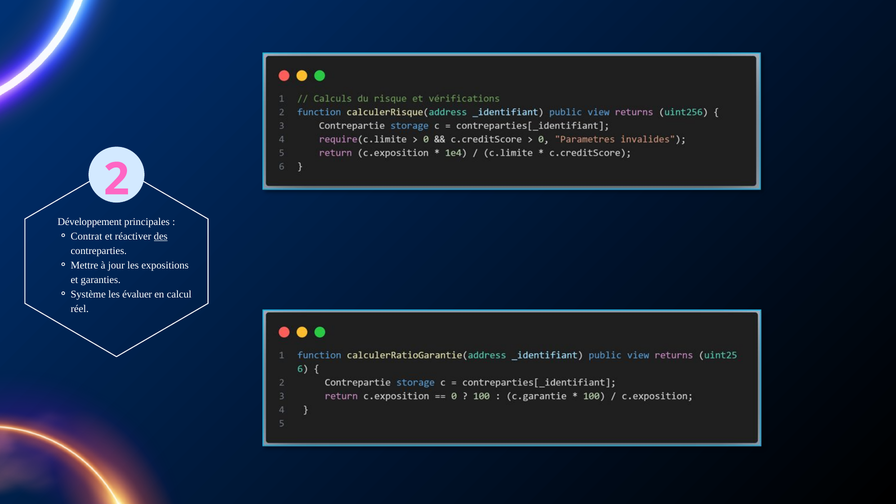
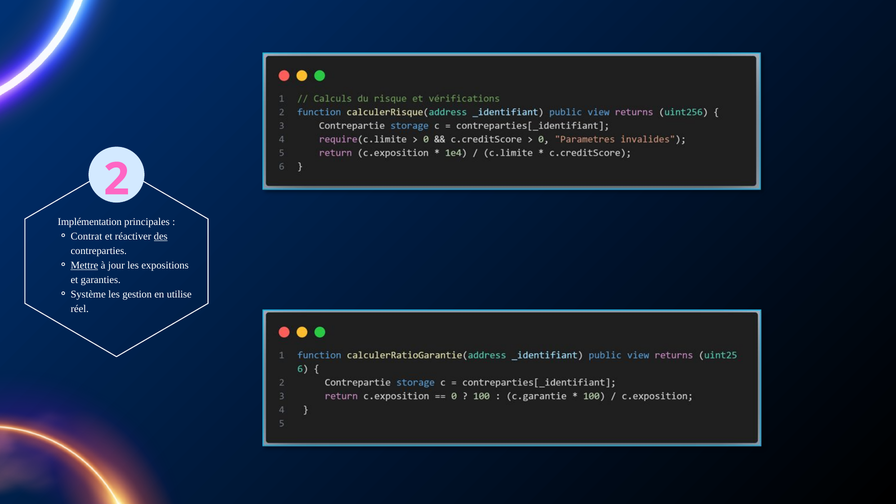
Développement: Développement -> Implémentation
Mettre underline: none -> present
évaluer: évaluer -> gestion
calcul: calcul -> utilise
